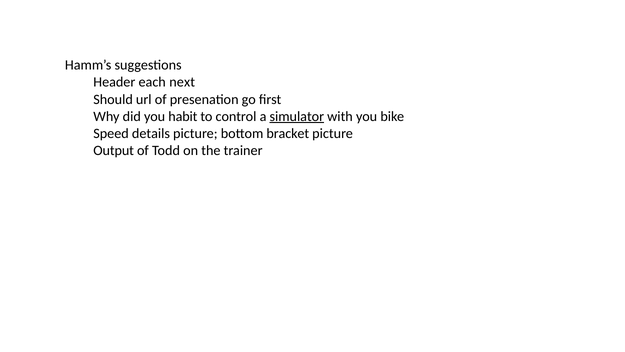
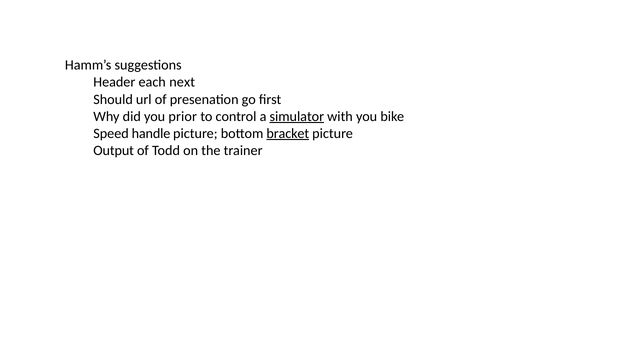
habit: habit -> prior
details: details -> handle
bracket underline: none -> present
